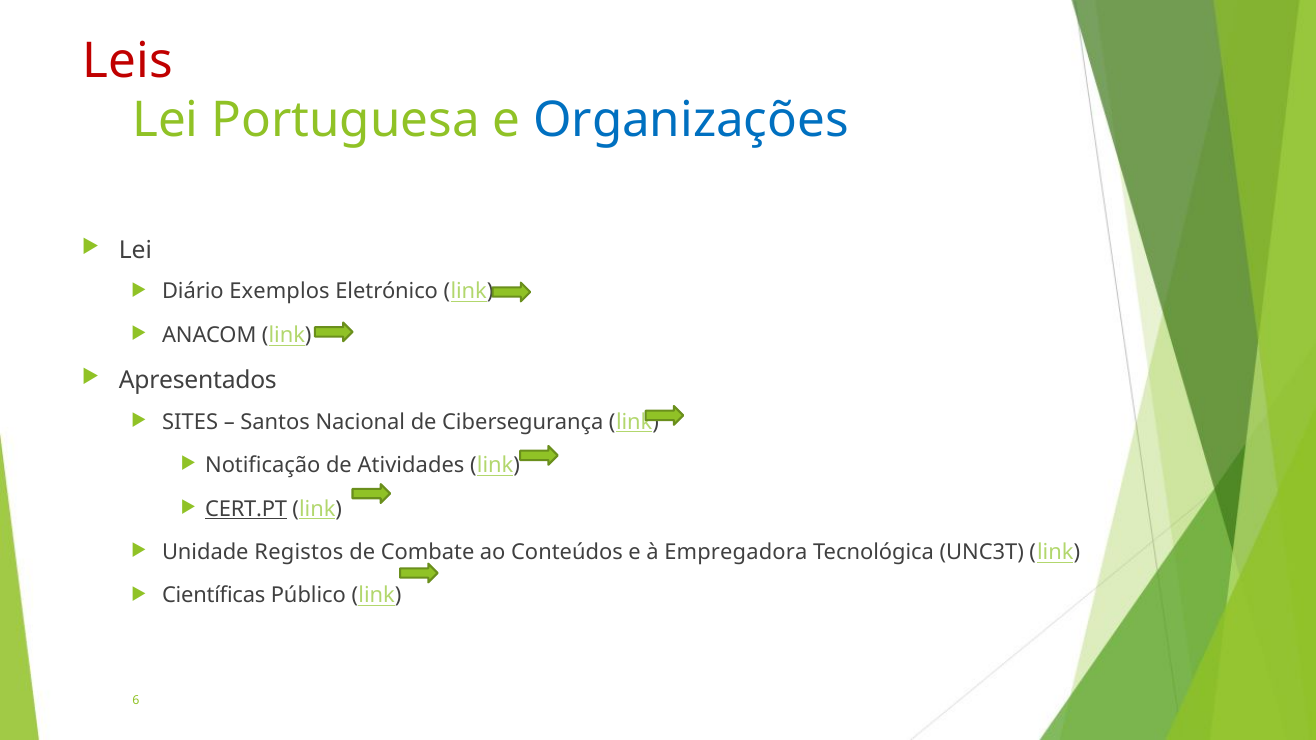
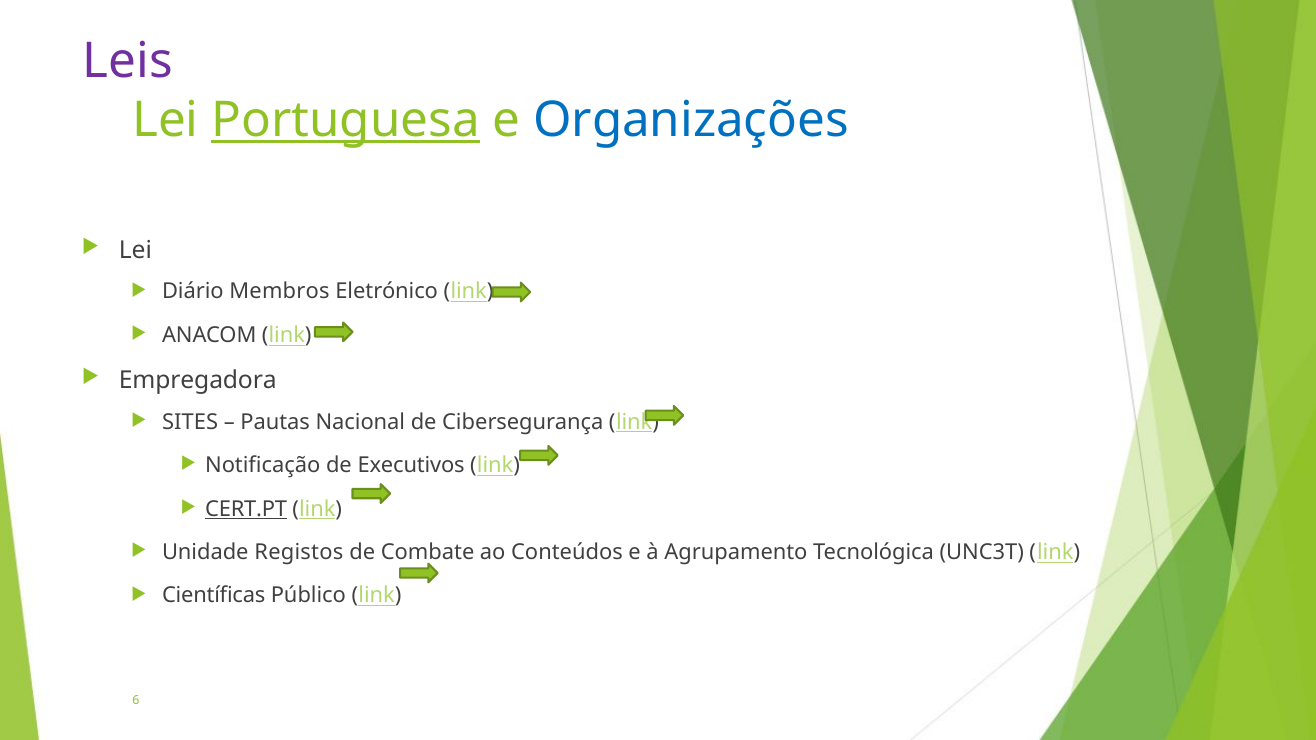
Leis colour: red -> purple
Portuguesa underline: none -> present
Exemplos: Exemplos -> Membros
Apresentados: Apresentados -> Empregadora
Santos: Santos -> Pautas
Atividades: Atividades -> Executivos
Empregadora: Empregadora -> Agrupamento
